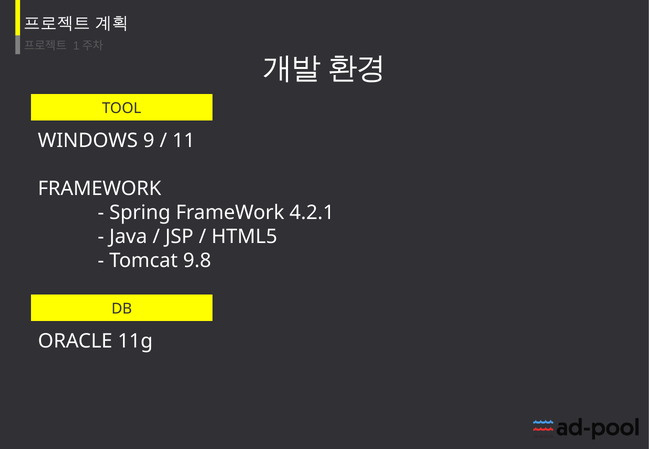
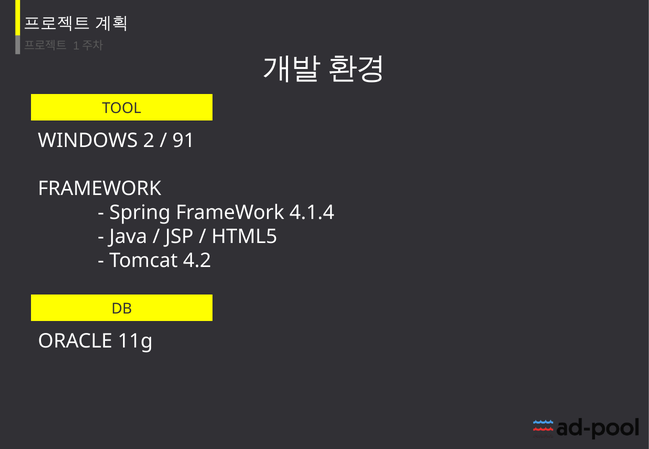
9: 9 -> 2
11: 11 -> 91
4.2.1: 4.2.1 -> 4.1.4
9.8: 9.8 -> 4.2
